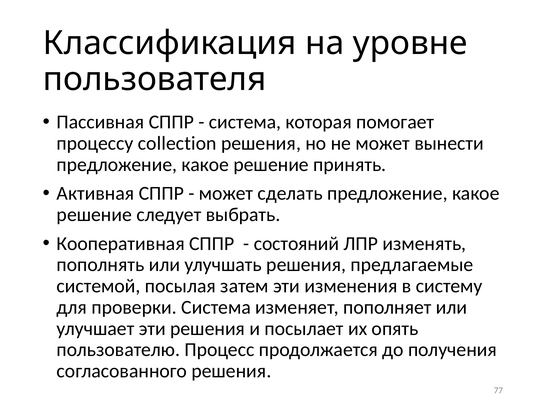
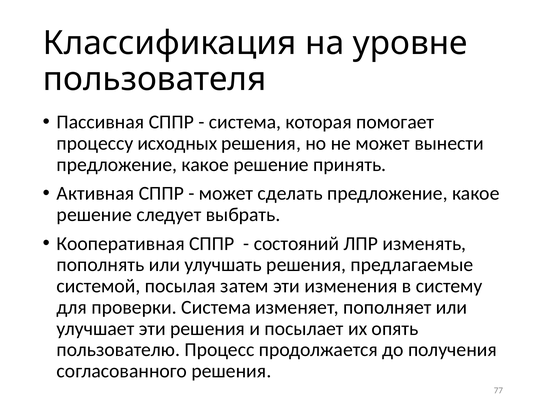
collection: collection -> исходных
